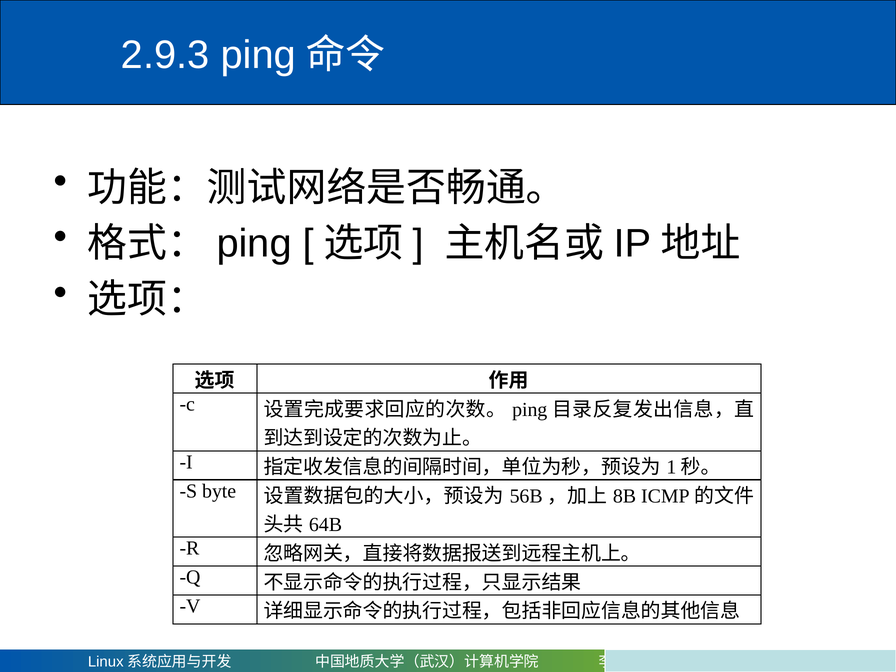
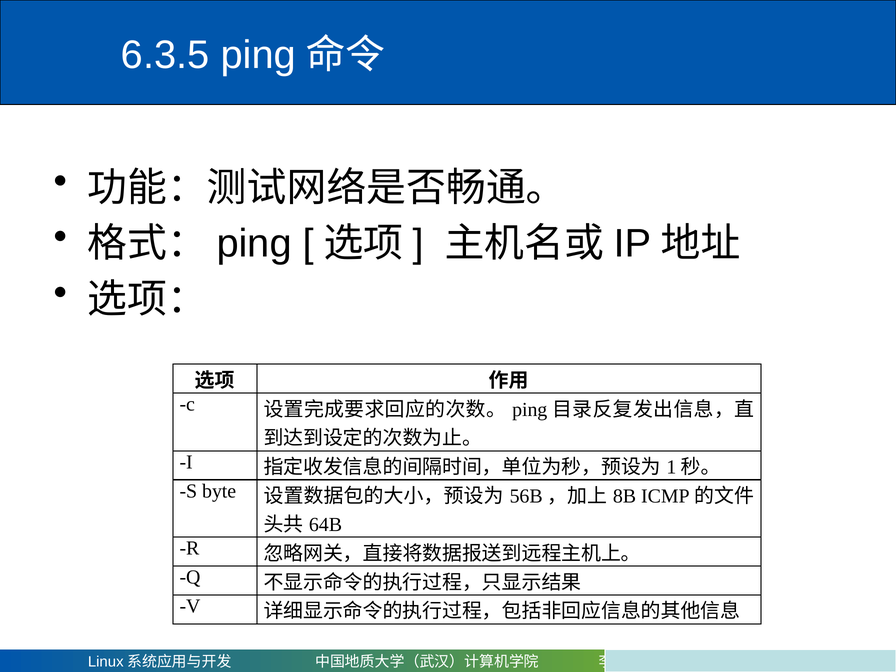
2.9.3: 2.9.3 -> 6.3.5
